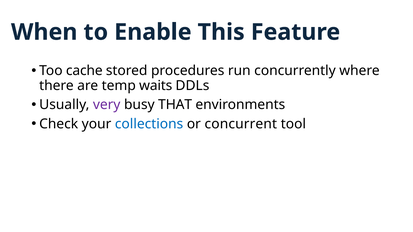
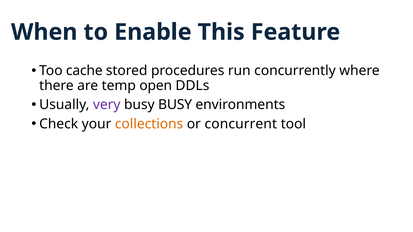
waits: waits -> open
busy THAT: THAT -> BUSY
collections colour: blue -> orange
